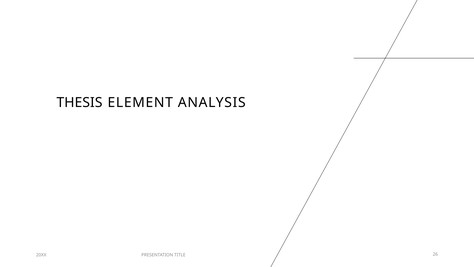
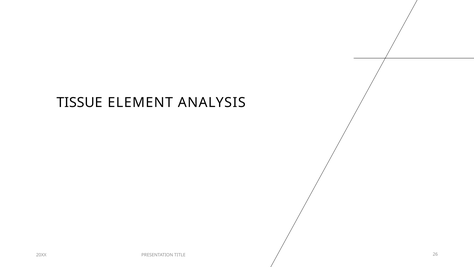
THESIS: THESIS -> TISSUE
